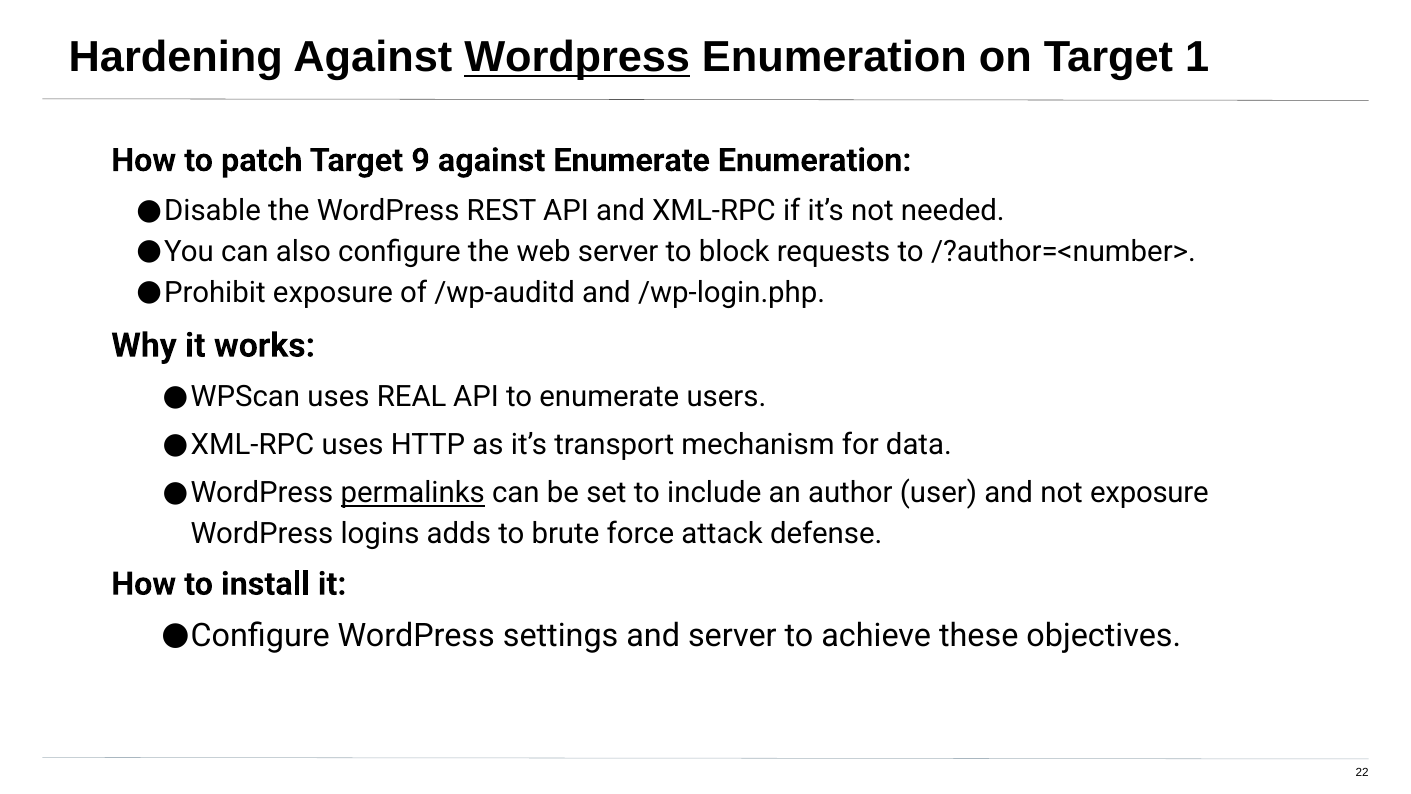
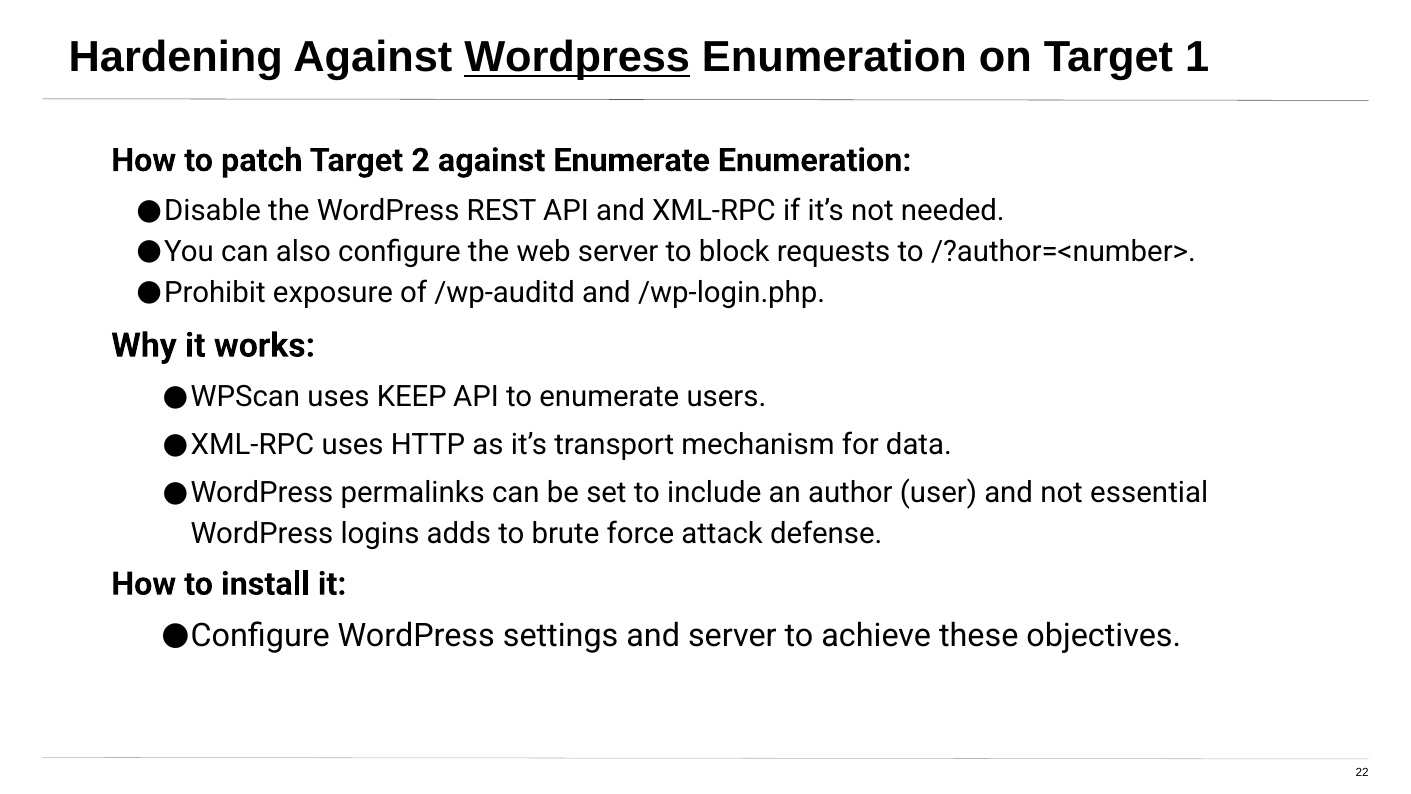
9: 9 -> 2
REAL: REAL -> KEEP
permalinks underline: present -> none
not exposure: exposure -> essential
